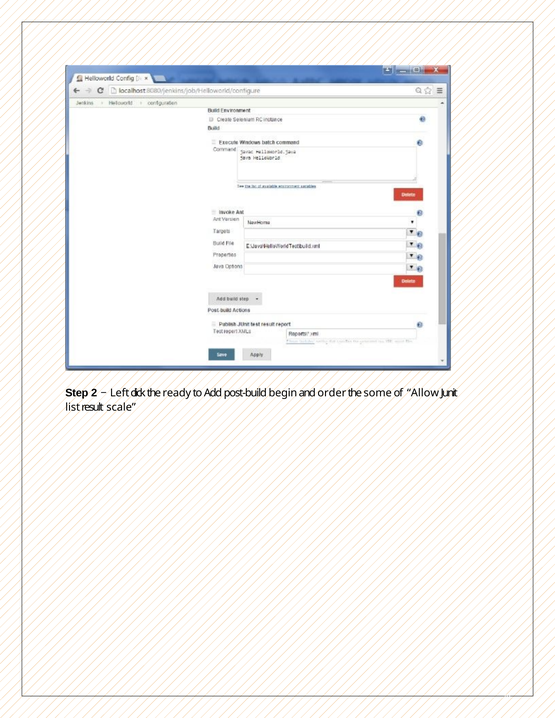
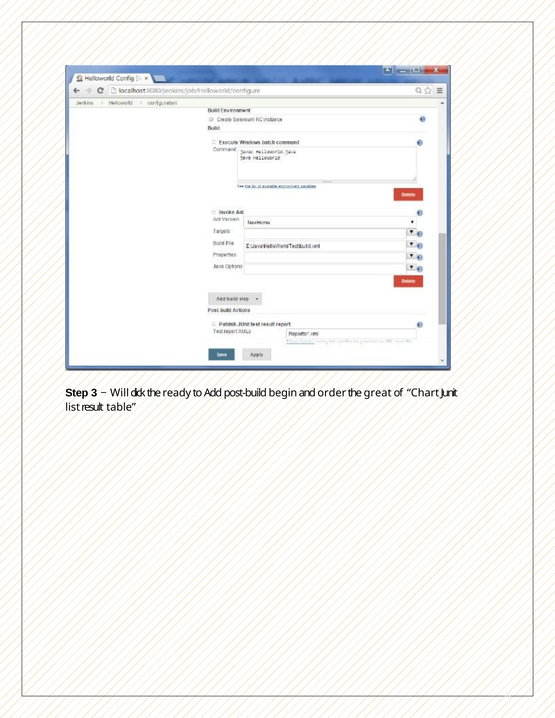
2: 2 -> 3
Left: Left -> Will
some: some -> great
Allow: Allow -> Chart
scale: scale -> table
